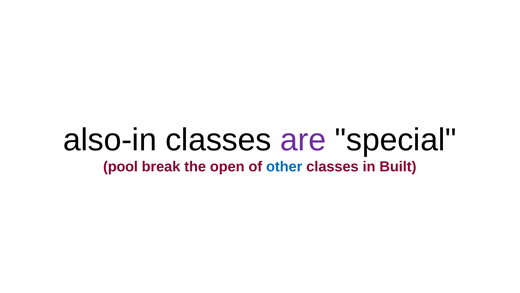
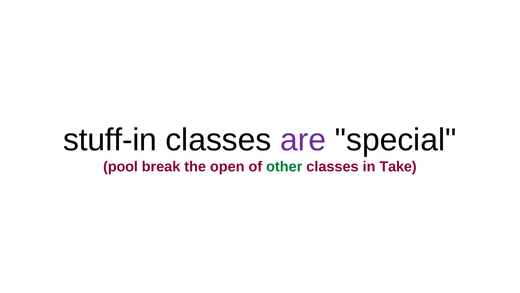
also-in: also-in -> stuff-in
other colour: blue -> green
Built: Built -> Take
